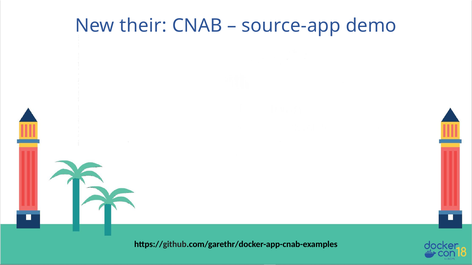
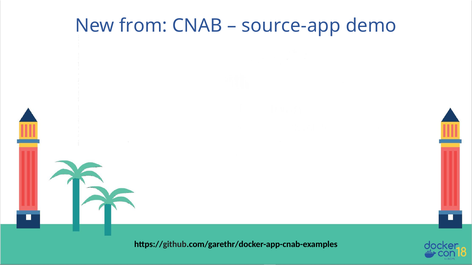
their: their -> from
